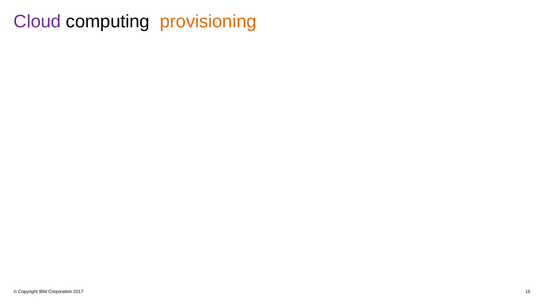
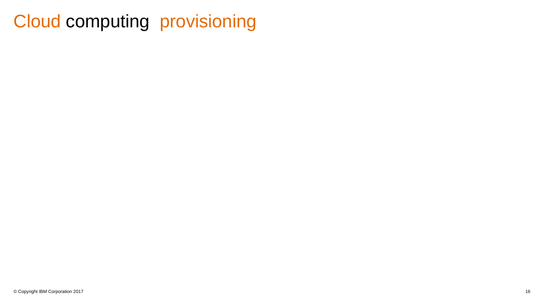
Cloud colour: purple -> orange
